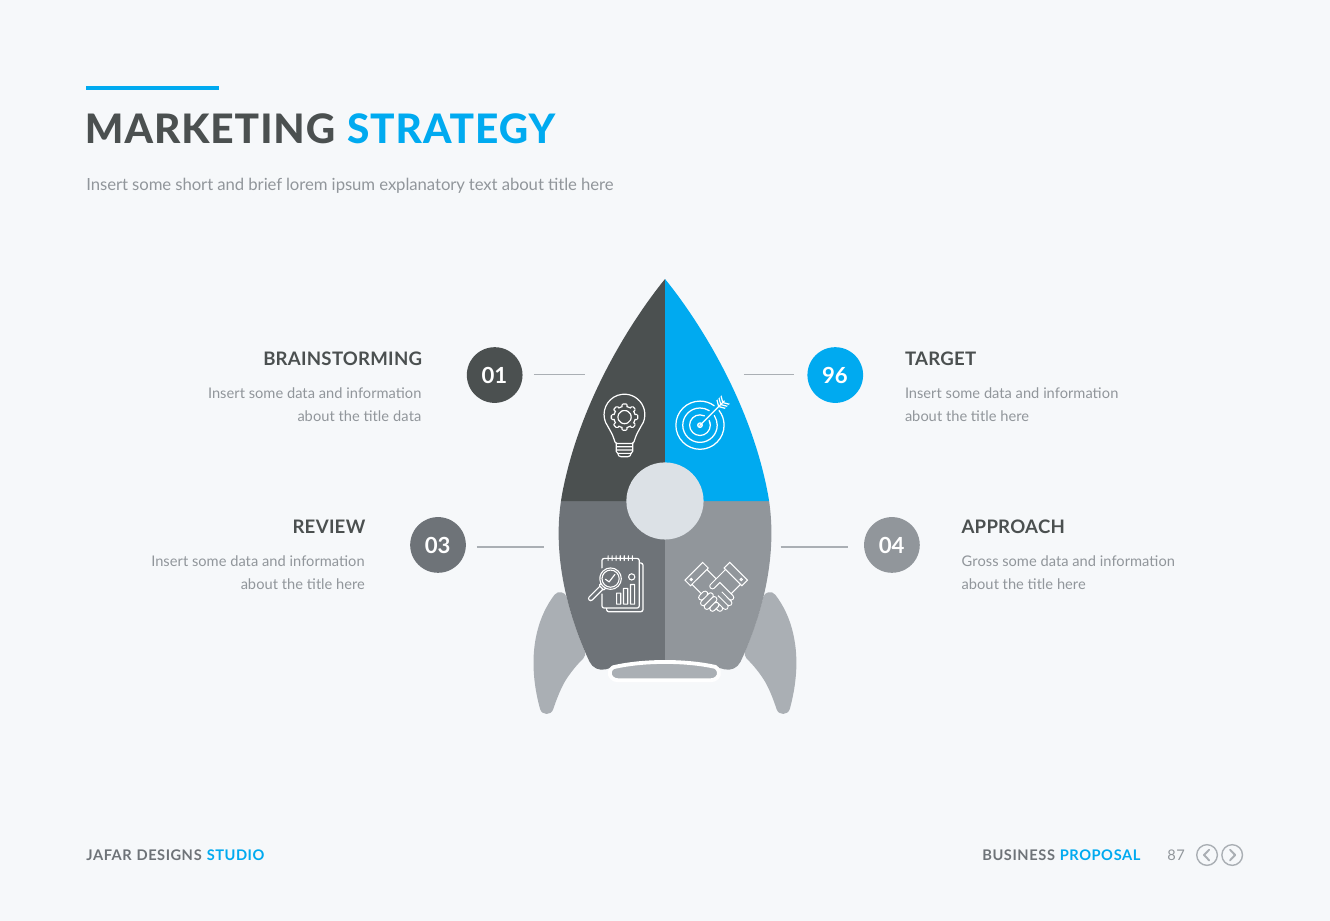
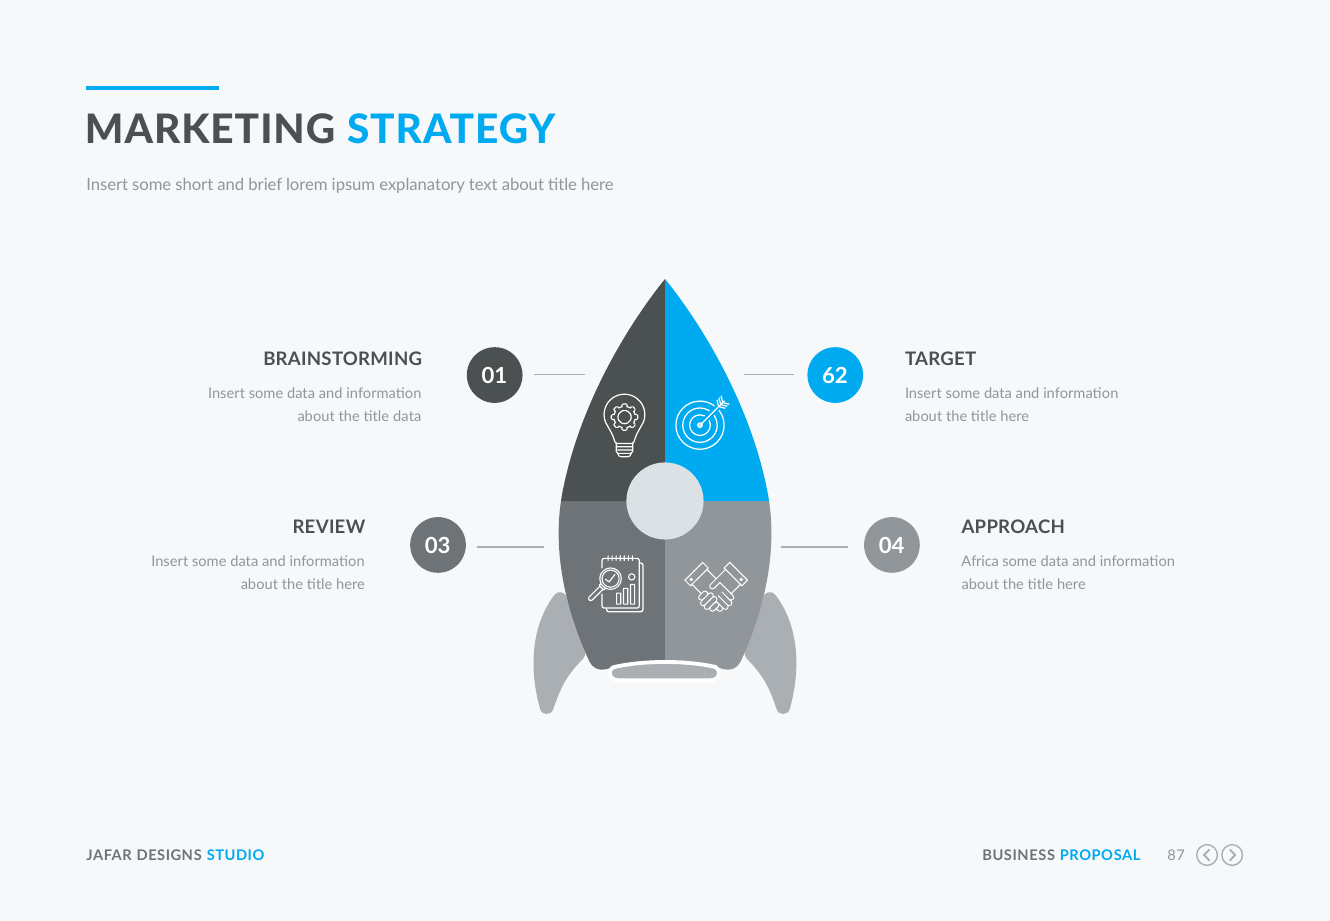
96: 96 -> 62
Gross: Gross -> Africa
